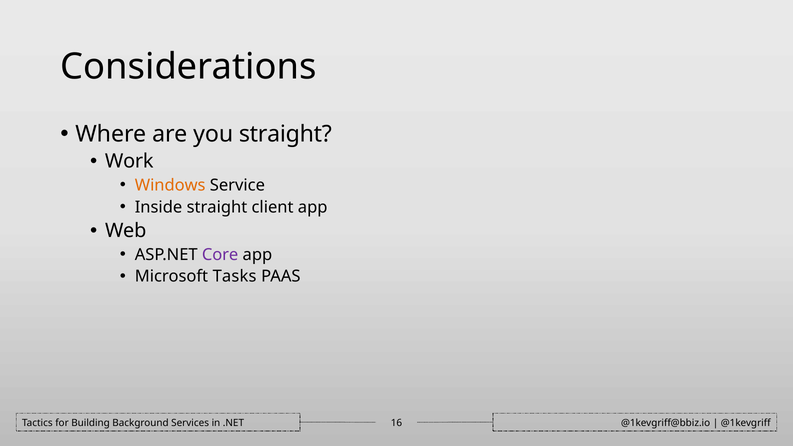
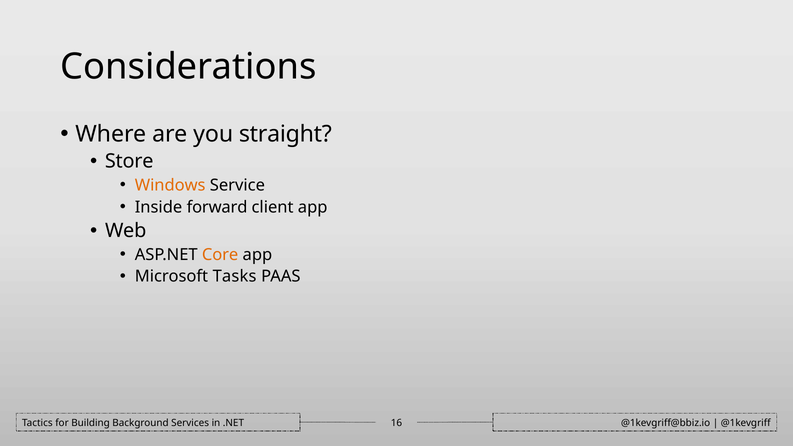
Work: Work -> Store
Inside straight: straight -> forward
Core colour: purple -> orange
